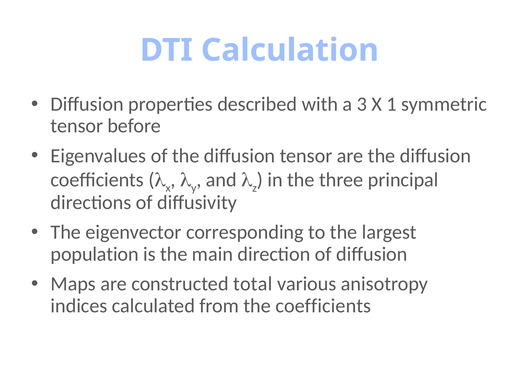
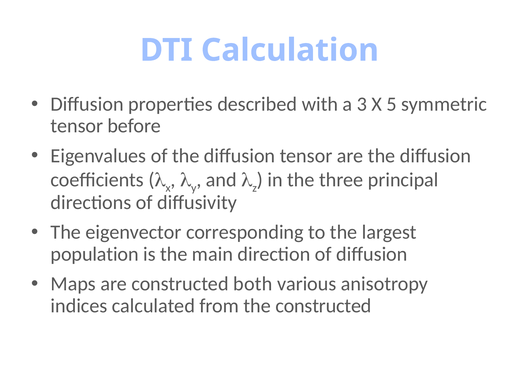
1: 1 -> 5
total: total -> both
the coefficients: coefficients -> constructed
